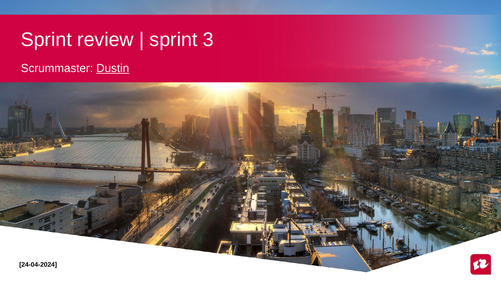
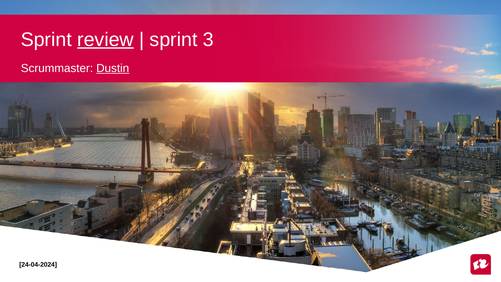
review underline: none -> present
